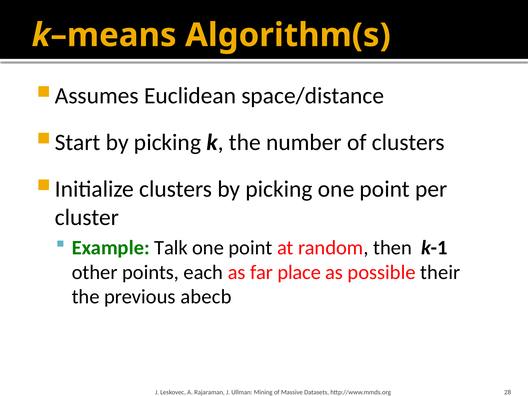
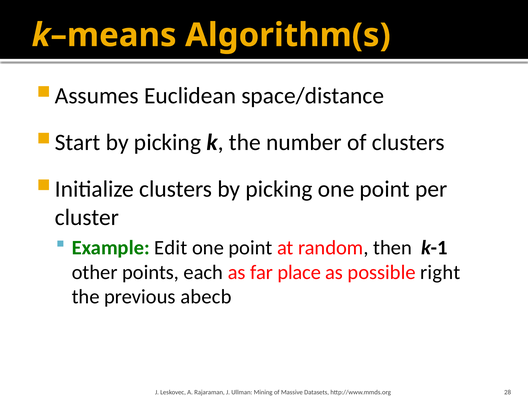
Talk: Talk -> Edit
their: their -> right
